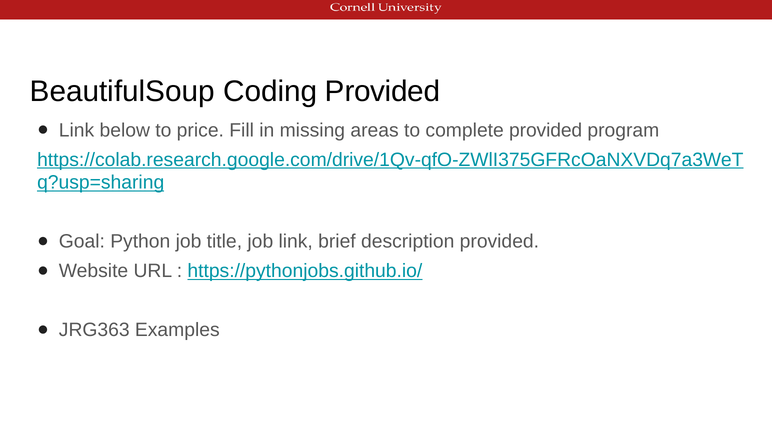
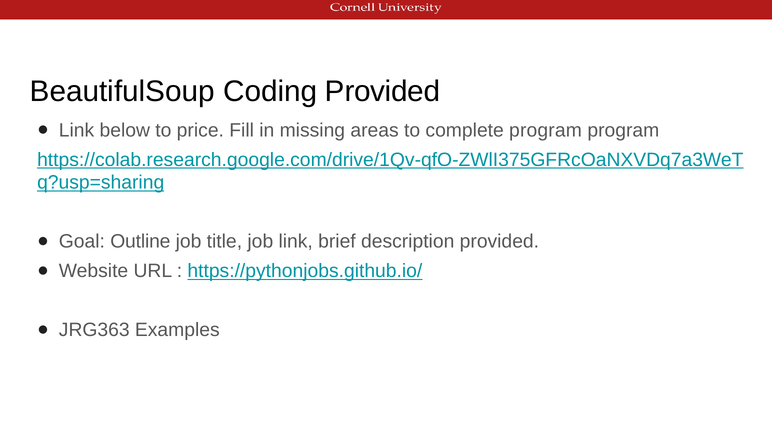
complete provided: provided -> program
Python: Python -> Outline
